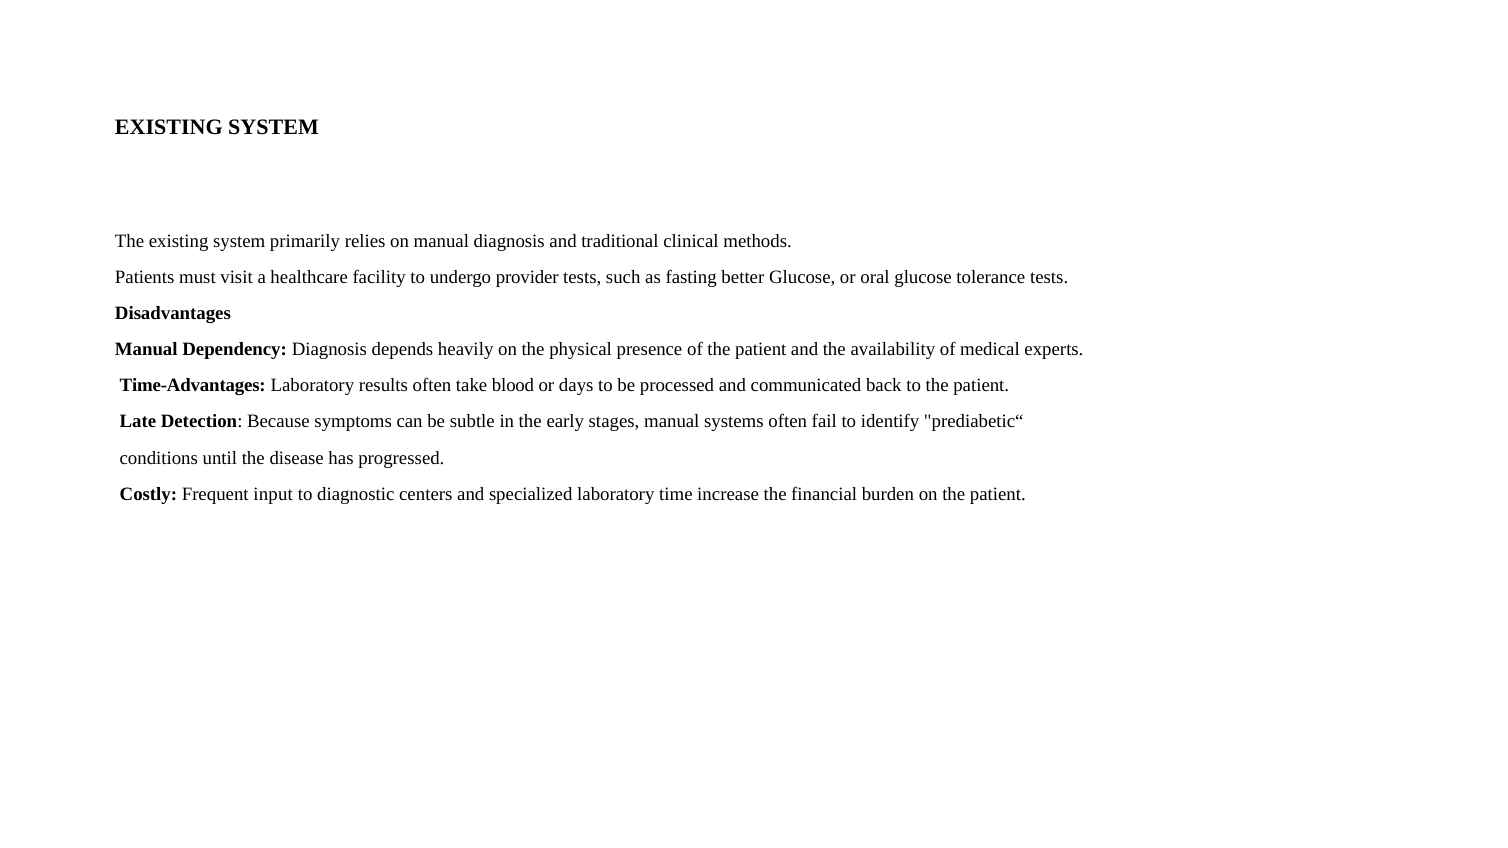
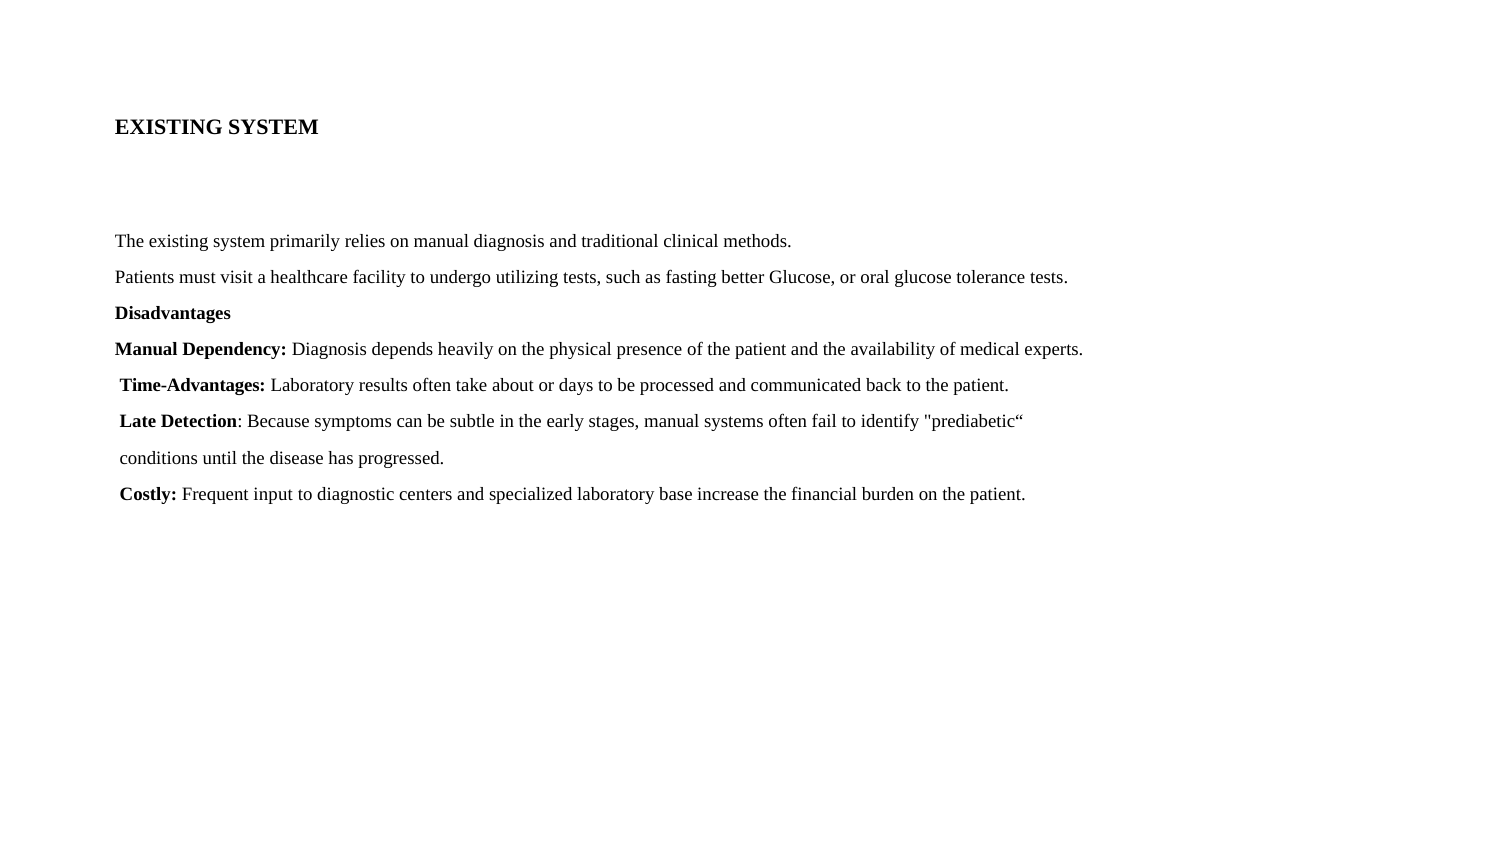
provider: provider -> utilizing
blood: blood -> about
time: time -> base
